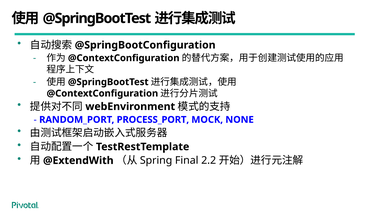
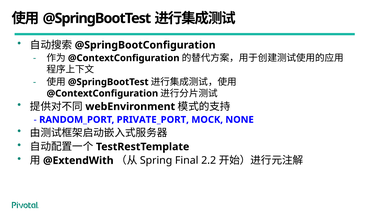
PROCESS_PORT: PROCESS_PORT -> PRIVATE_PORT
